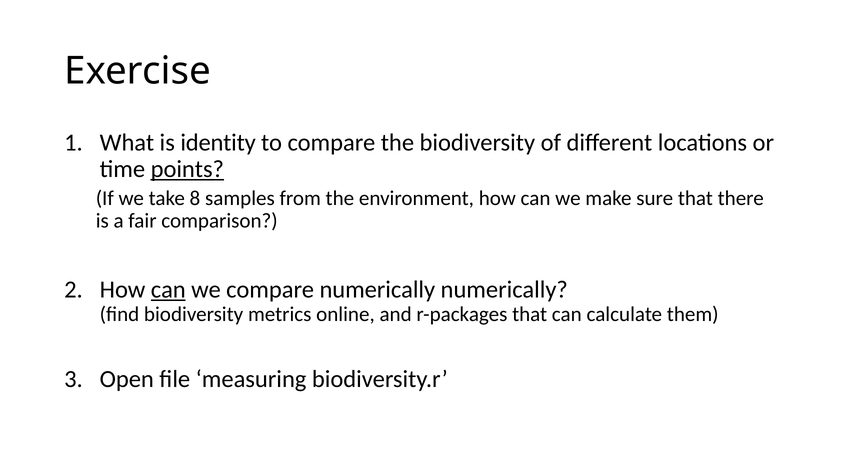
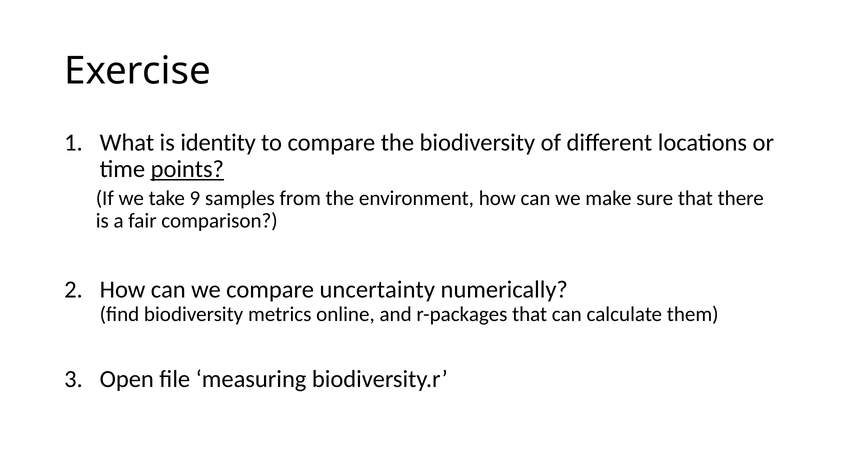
8: 8 -> 9
can at (168, 289) underline: present -> none
compare numerically: numerically -> uncertainty
